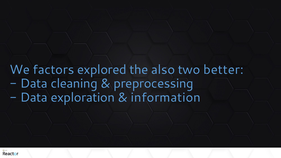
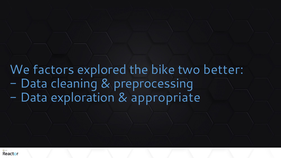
also: also -> bike
information: information -> appropriate
